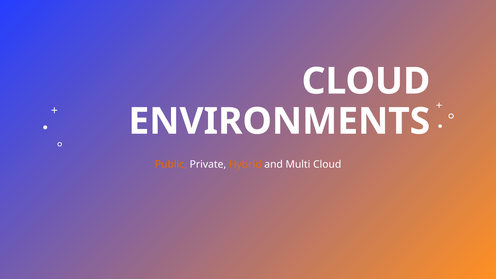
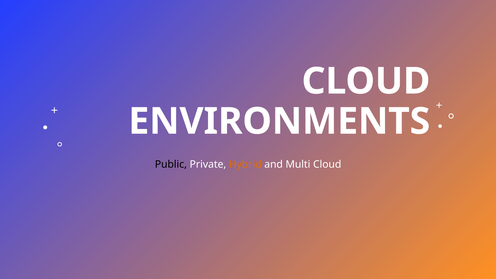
Public colour: orange -> black
